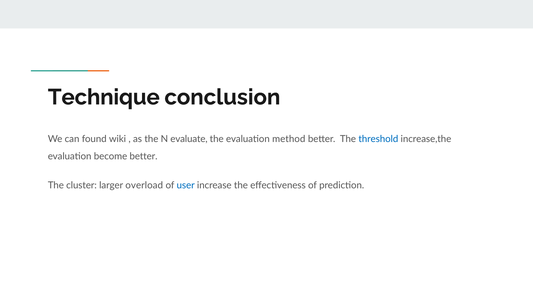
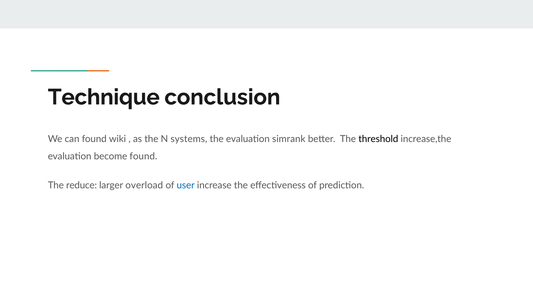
evaluate: evaluate -> systems
method: method -> simrank
threshold colour: blue -> black
become better: better -> found
cluster: cluster -> reduce
